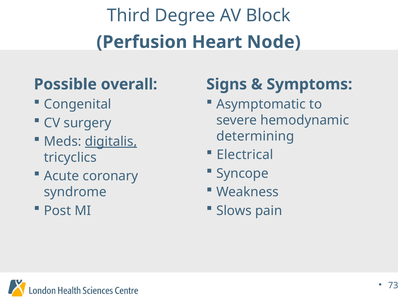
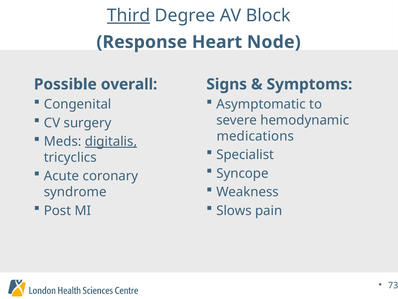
Third underline: none -> present
Perfusion: Perfusion -> Response
determining: determining -> medications
Electrical: Electrical -> Specialist
